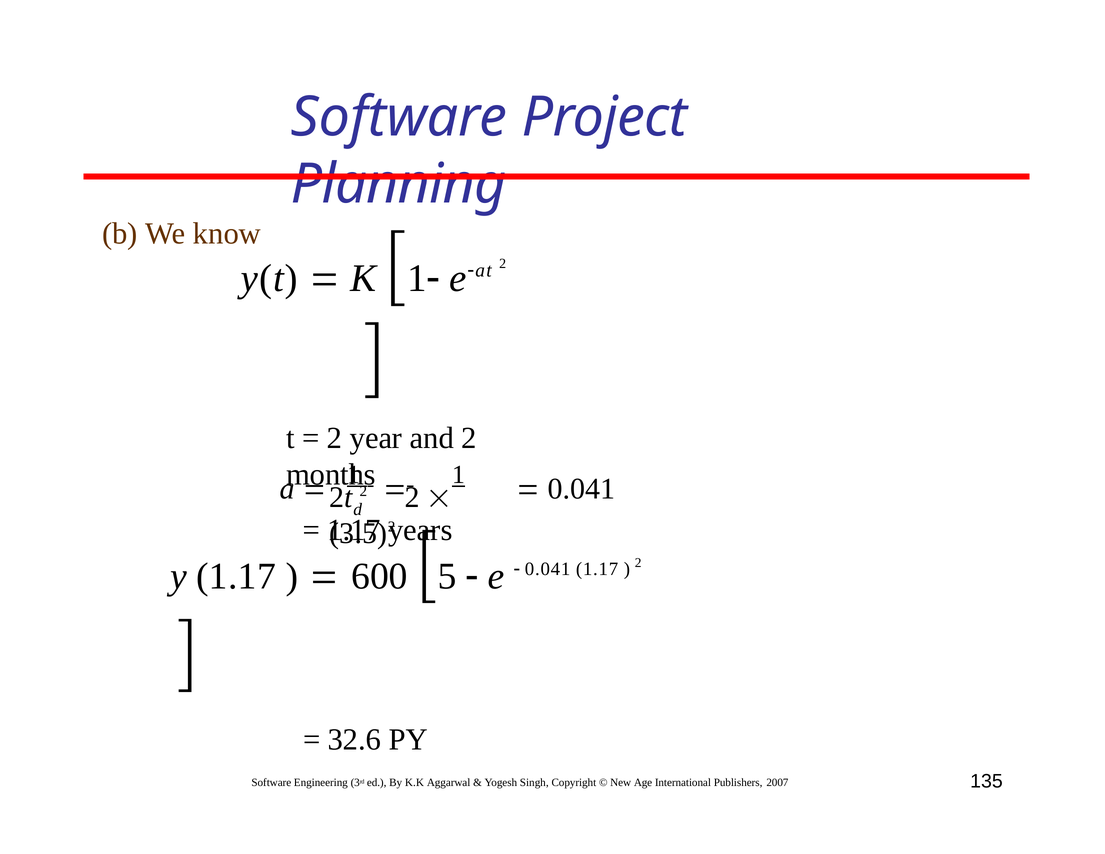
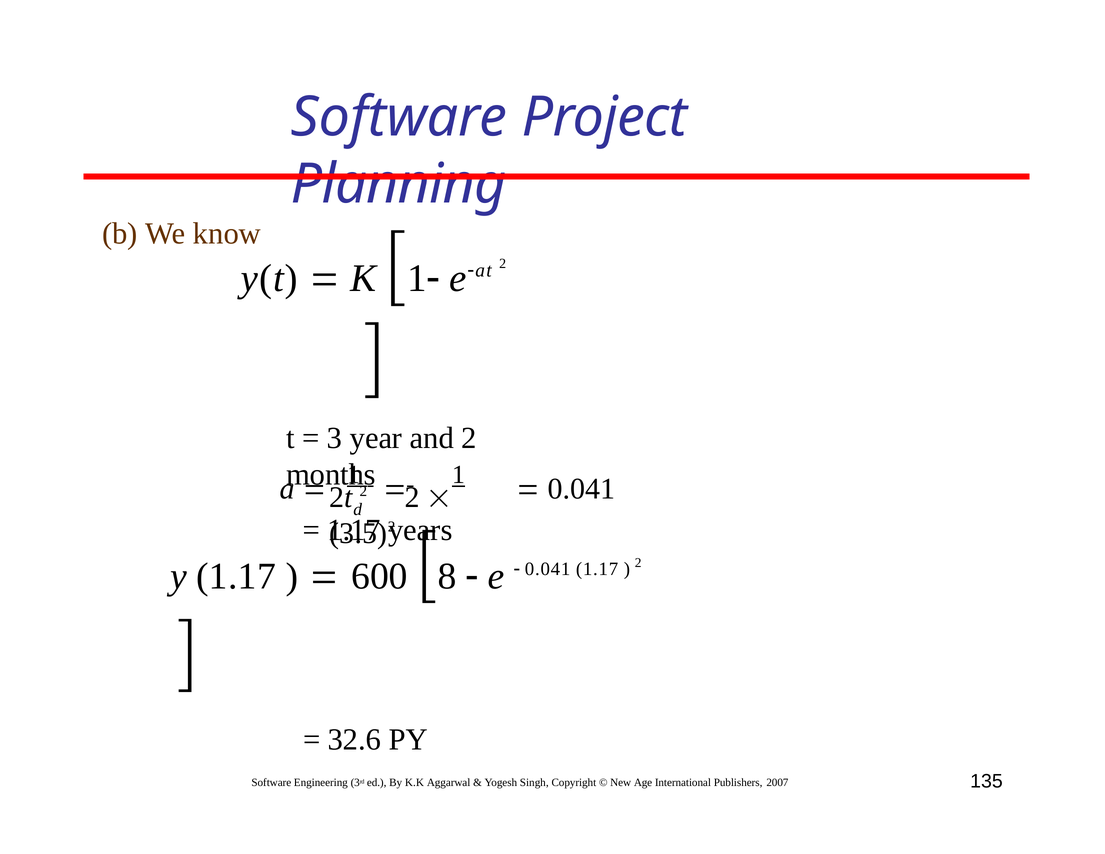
2 at (335, 438): 2 -> 3
5: 5 -> 8
